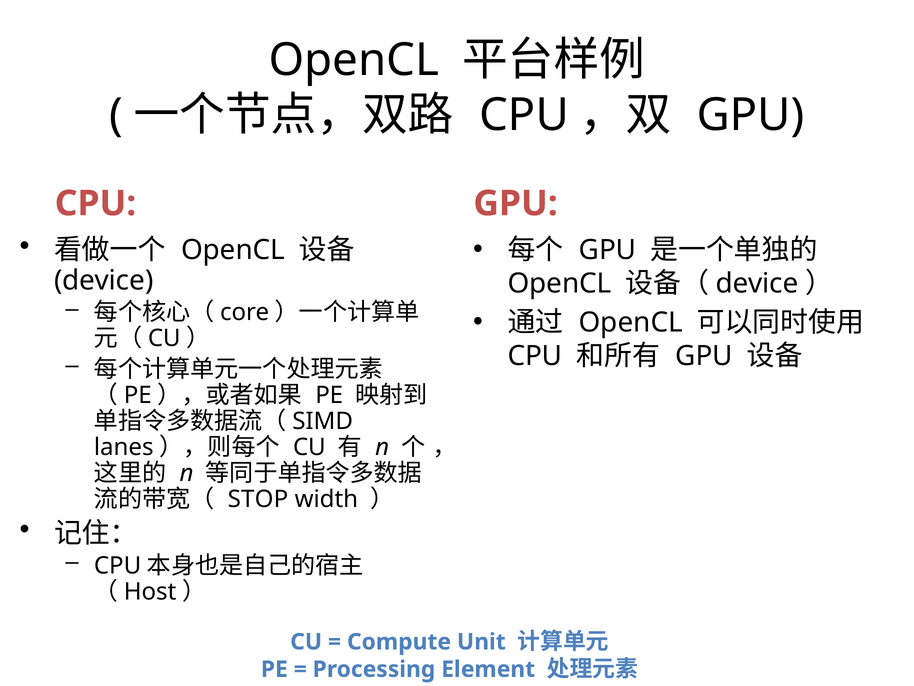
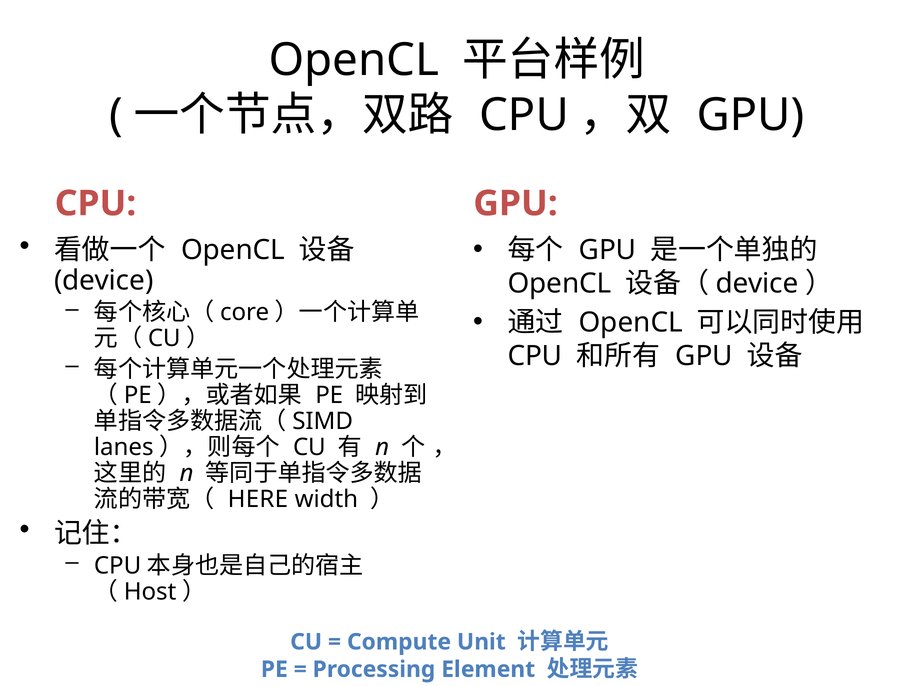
STOP: STOP -> HERE
